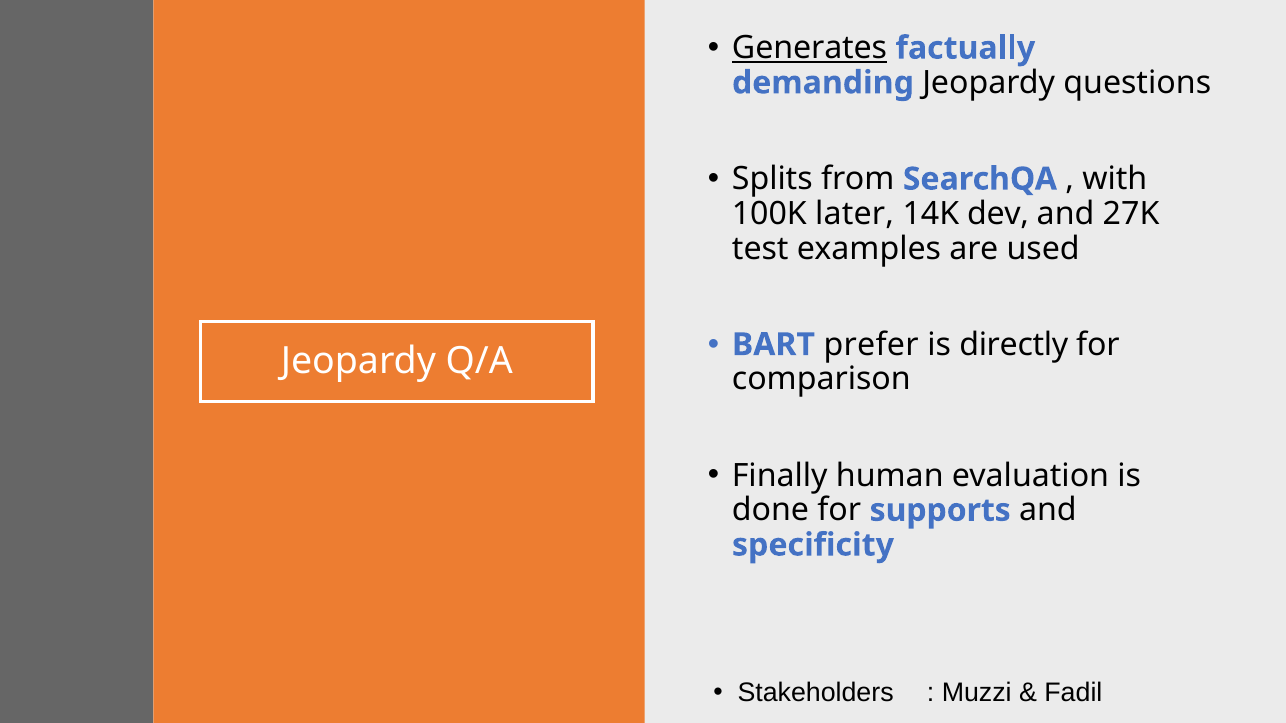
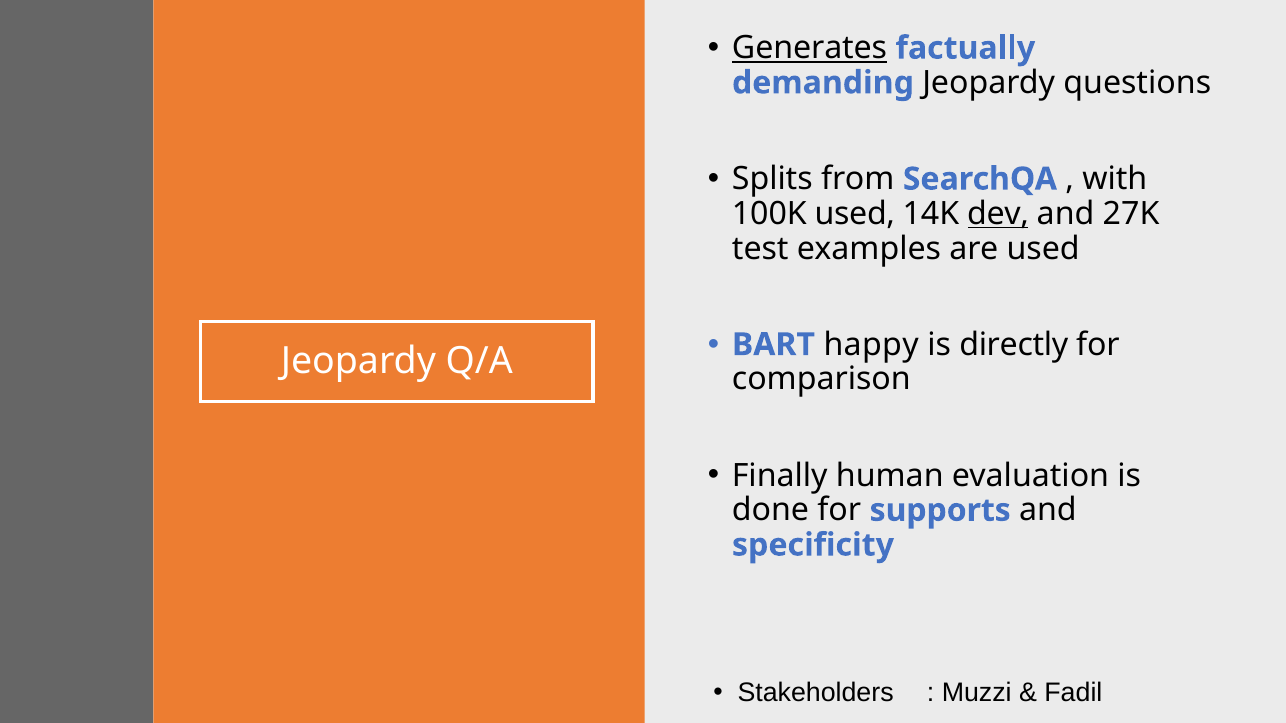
100K later: later -> used
dev underline: none -> present
prefer: prefer -> happy
